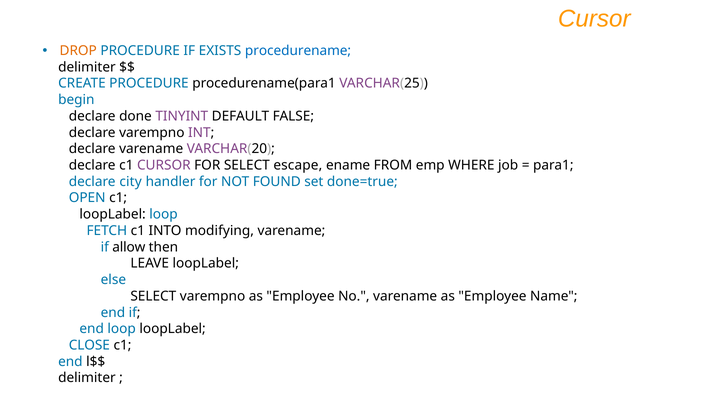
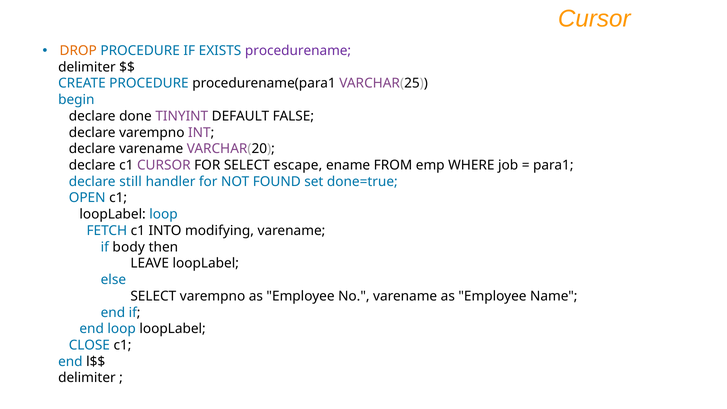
procedurename colour: blue -> purple
city: city -> still
allow: allow -> body
